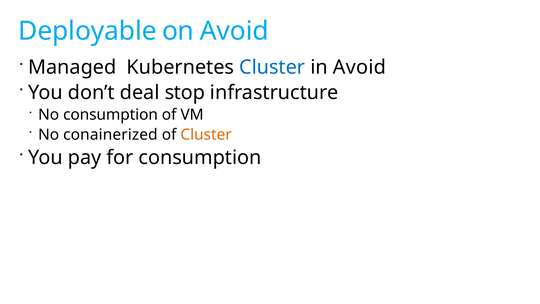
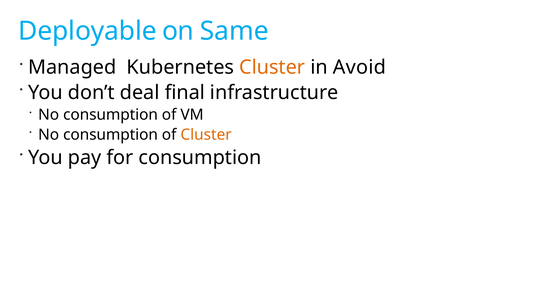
on Avoid: Avoid -> Same
Cluster at (272, 67) colour: blue -> orange
stop: stop -> final
conainerized at (110, 135): conainerized -> consumption
